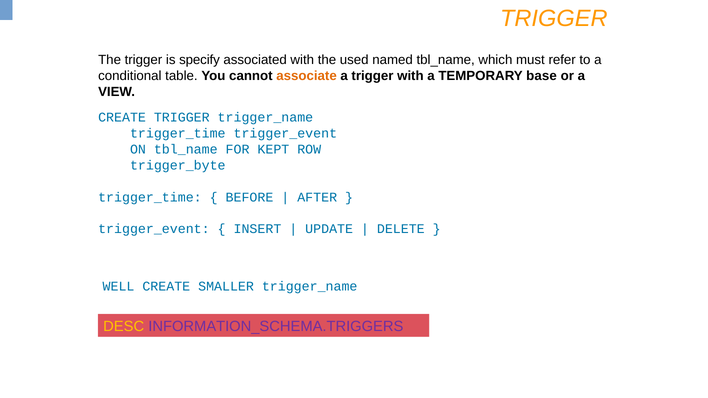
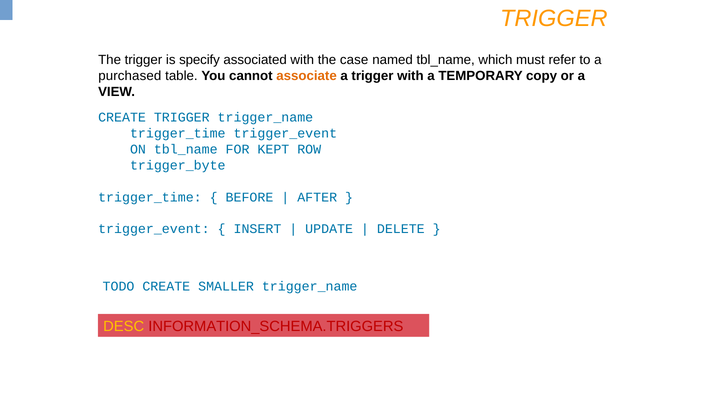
used: used -> case
conditional: conditional -> purchased
base: base -> copy
WELL: WELL -> TODO
INFORMATION_SCHEMA.TRIGGERS colour: purple -> red
